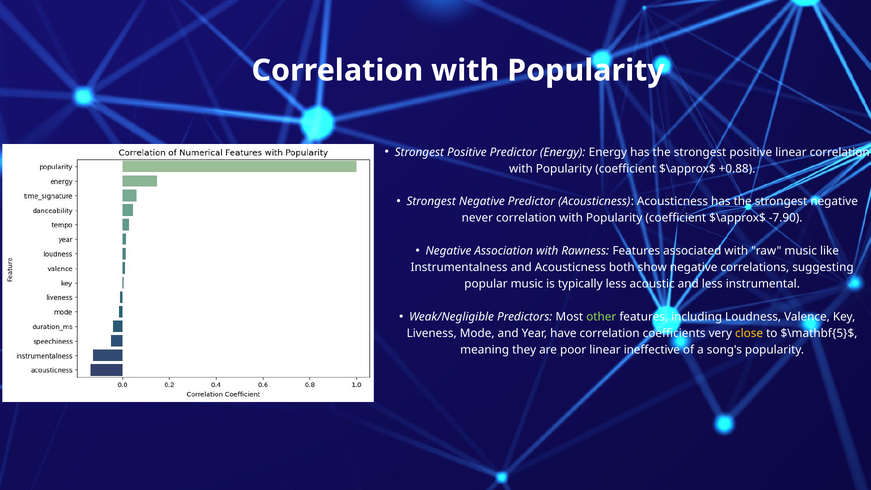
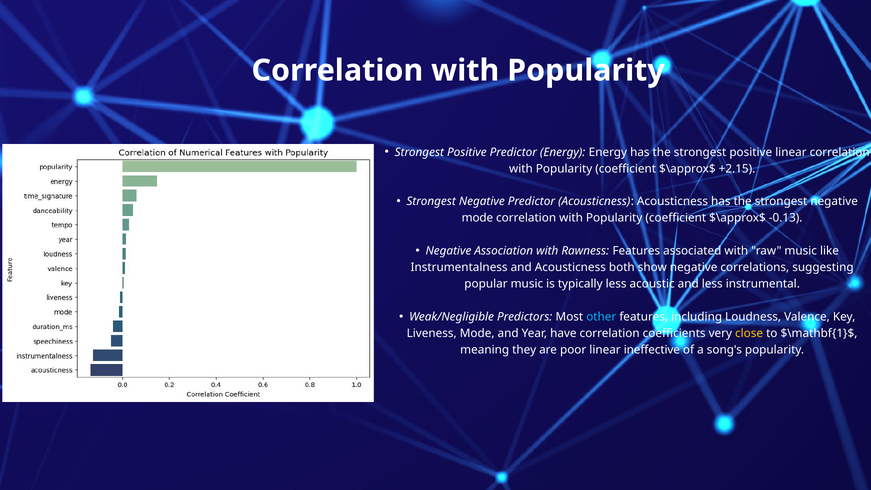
+0.88: +0.88 -> +2.15
never at (477, 218): never -> mode
-7.90: -7.90 -> -0.13
other colour: light green -> light blue
$\mathbf{5}$: $\mathbf{5}$ -> $\mathbf{1}$
